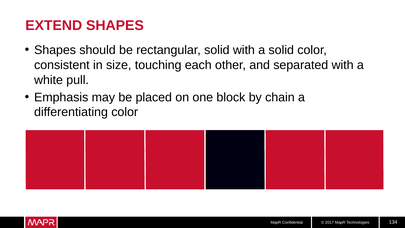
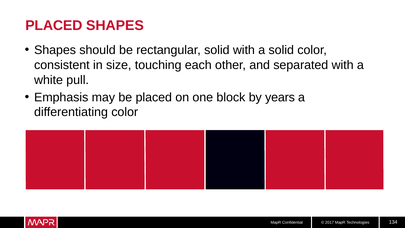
EXTEND at (54, 25): EXTEND -> PLACED
chain: chain -> years
